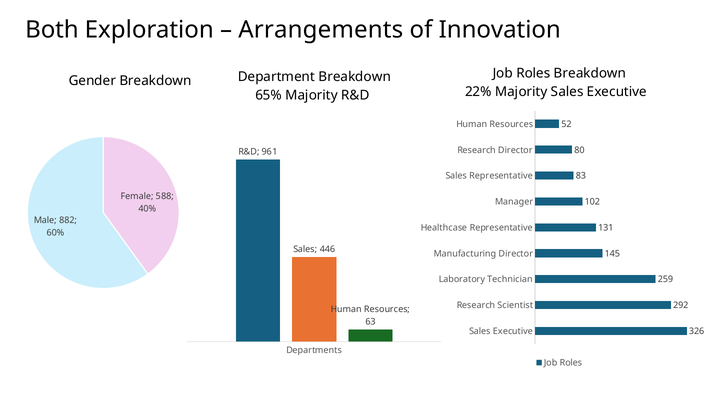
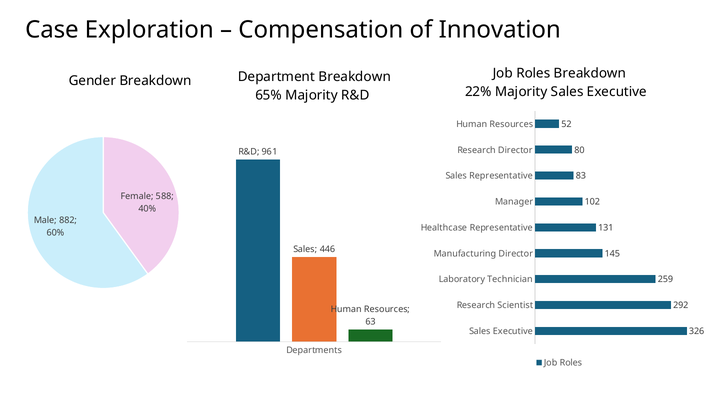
Both: Both -> Case
Arrangements: Arrangements -> Compensation
